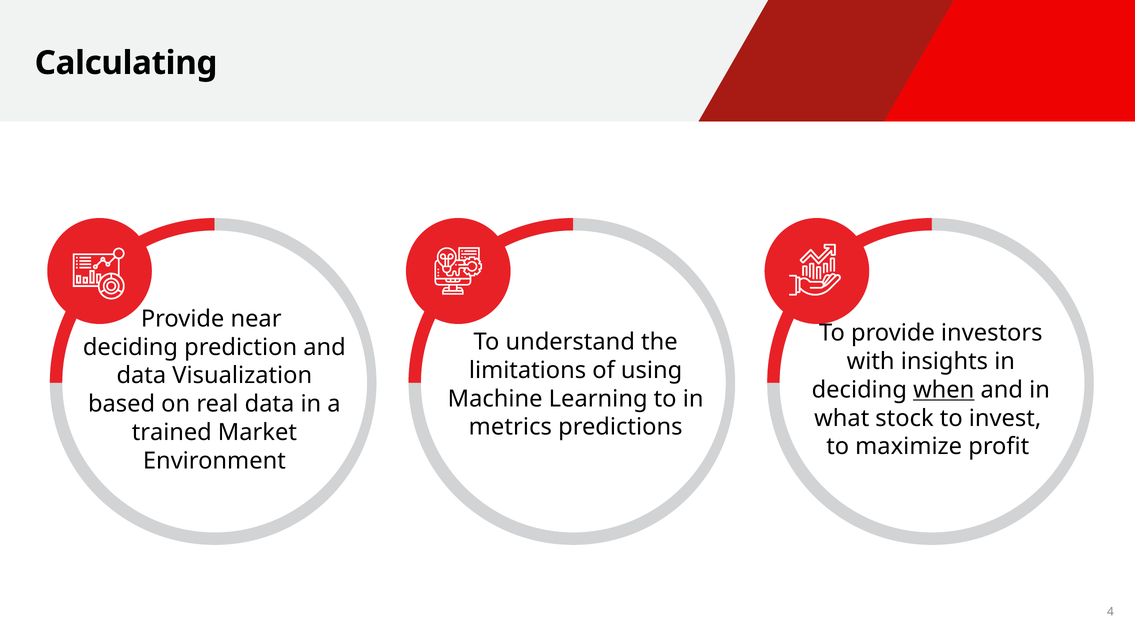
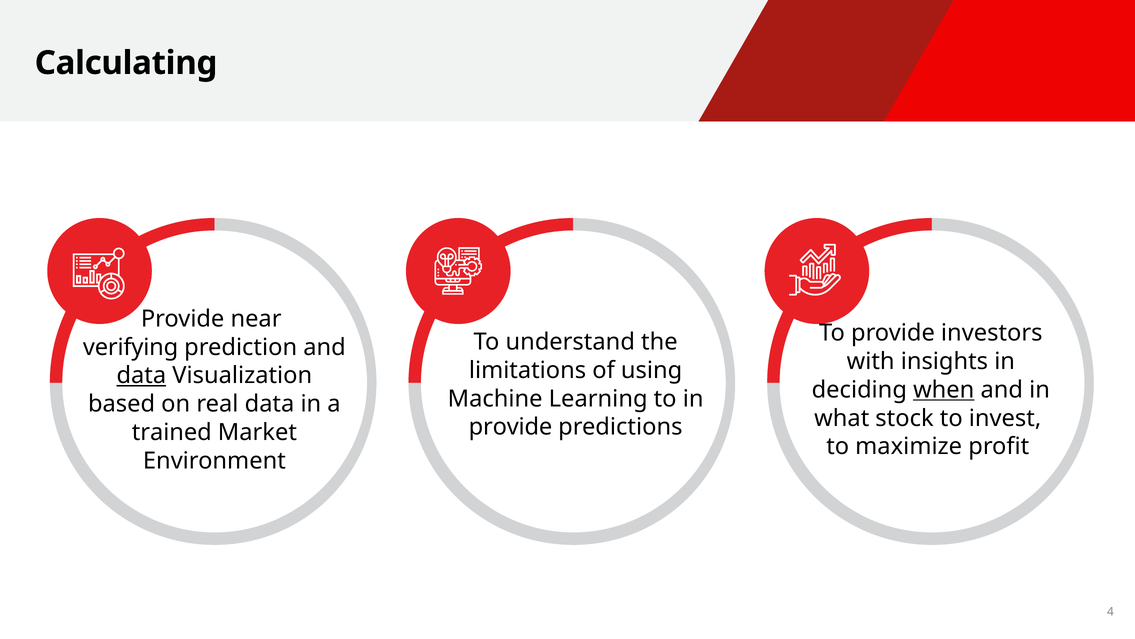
deciding at (130, 347): deciding -> verifying
data at (141, 375) underline: none -> present
metrics at (510, 427): metrics -> provide
